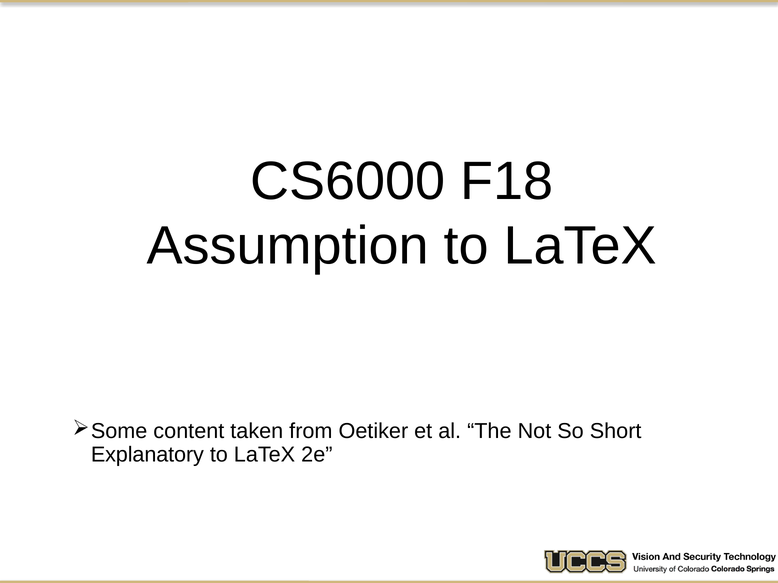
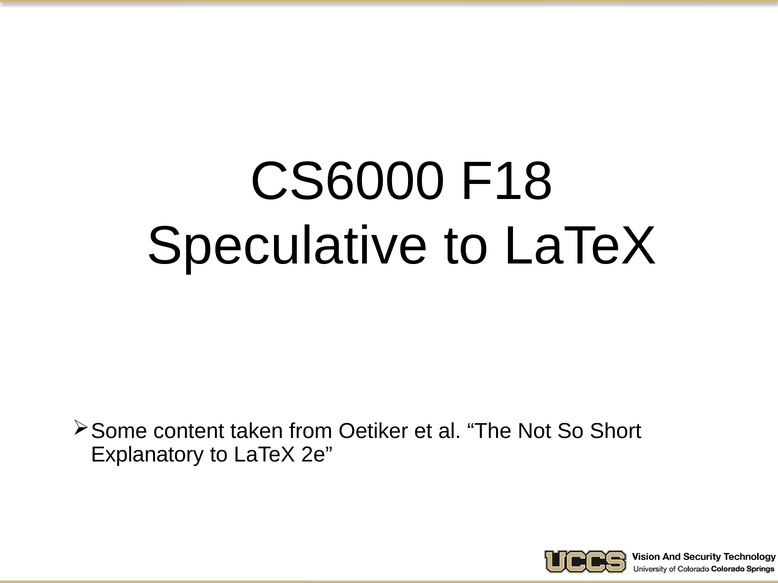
Assumption: Assumption -> Speculative
